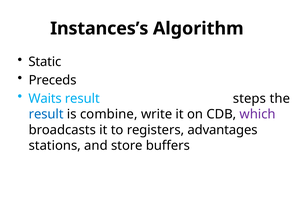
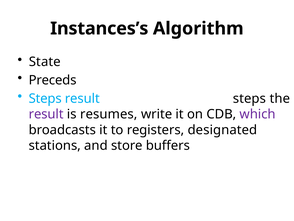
Static: Static -> State
Waits at (45, 98): Waits -> Steps
result at (46, 114) colour: blue -> purple
combine: combine -> resumes
advantages: advantages -> designated
